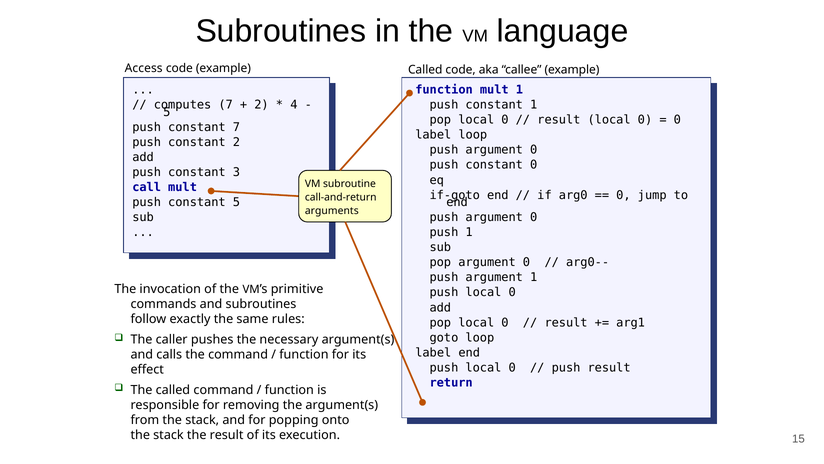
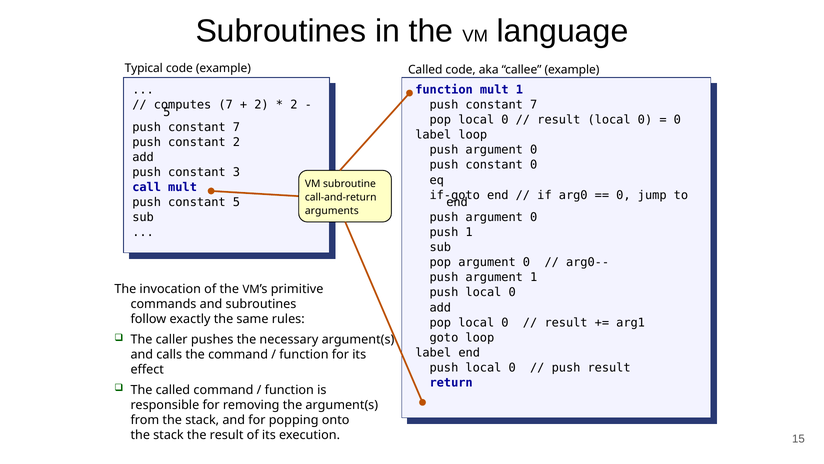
Access: Access -> Typical
4 at (294, 105): 4 -> 2
1 at (534, 105): 1 -> 7
